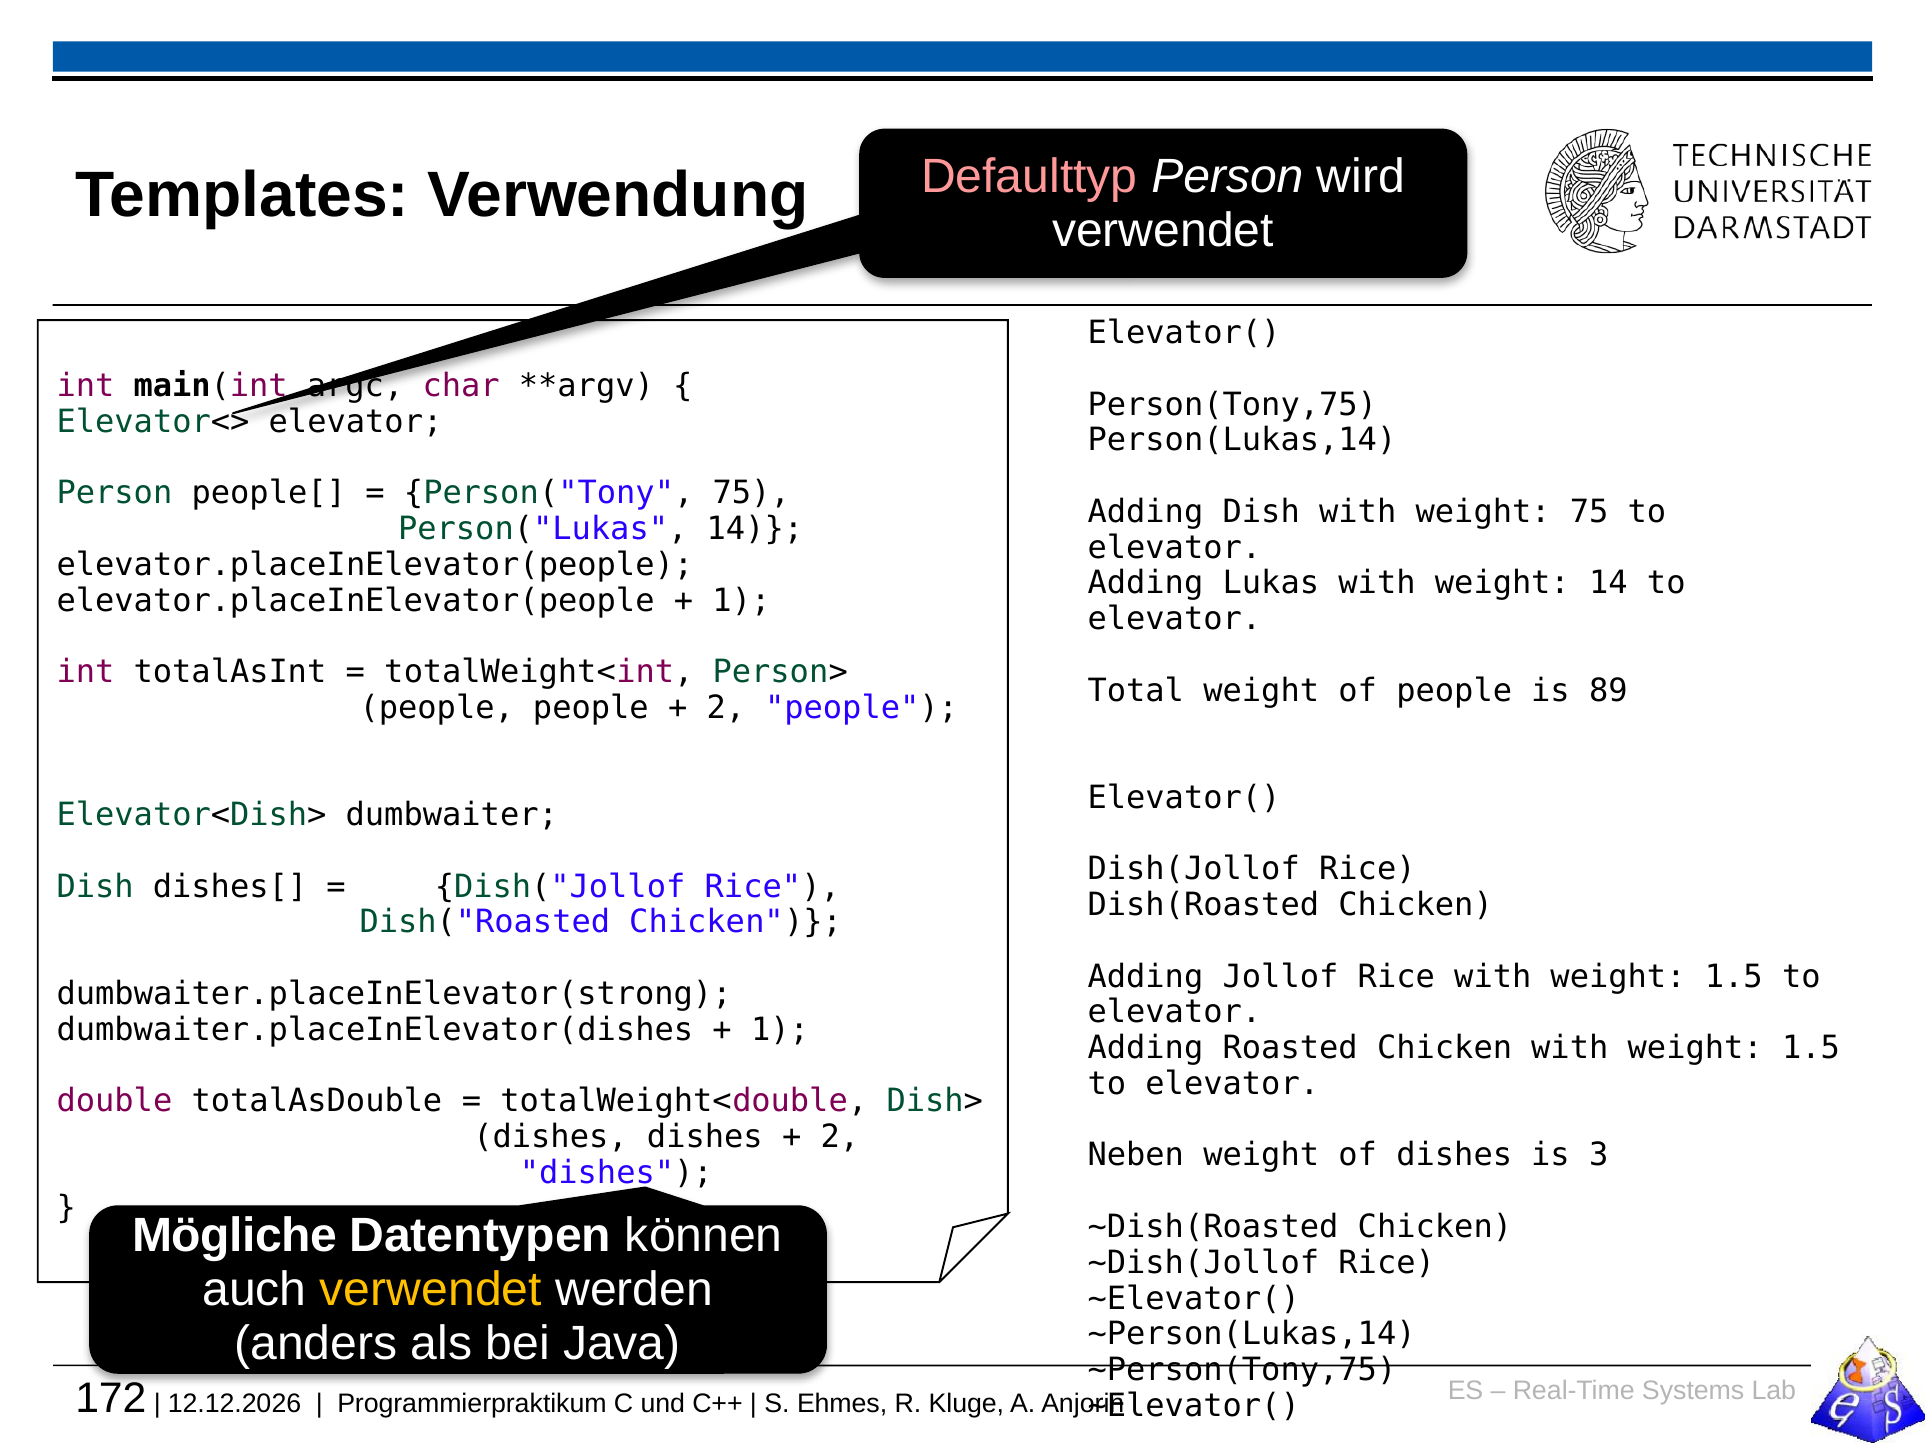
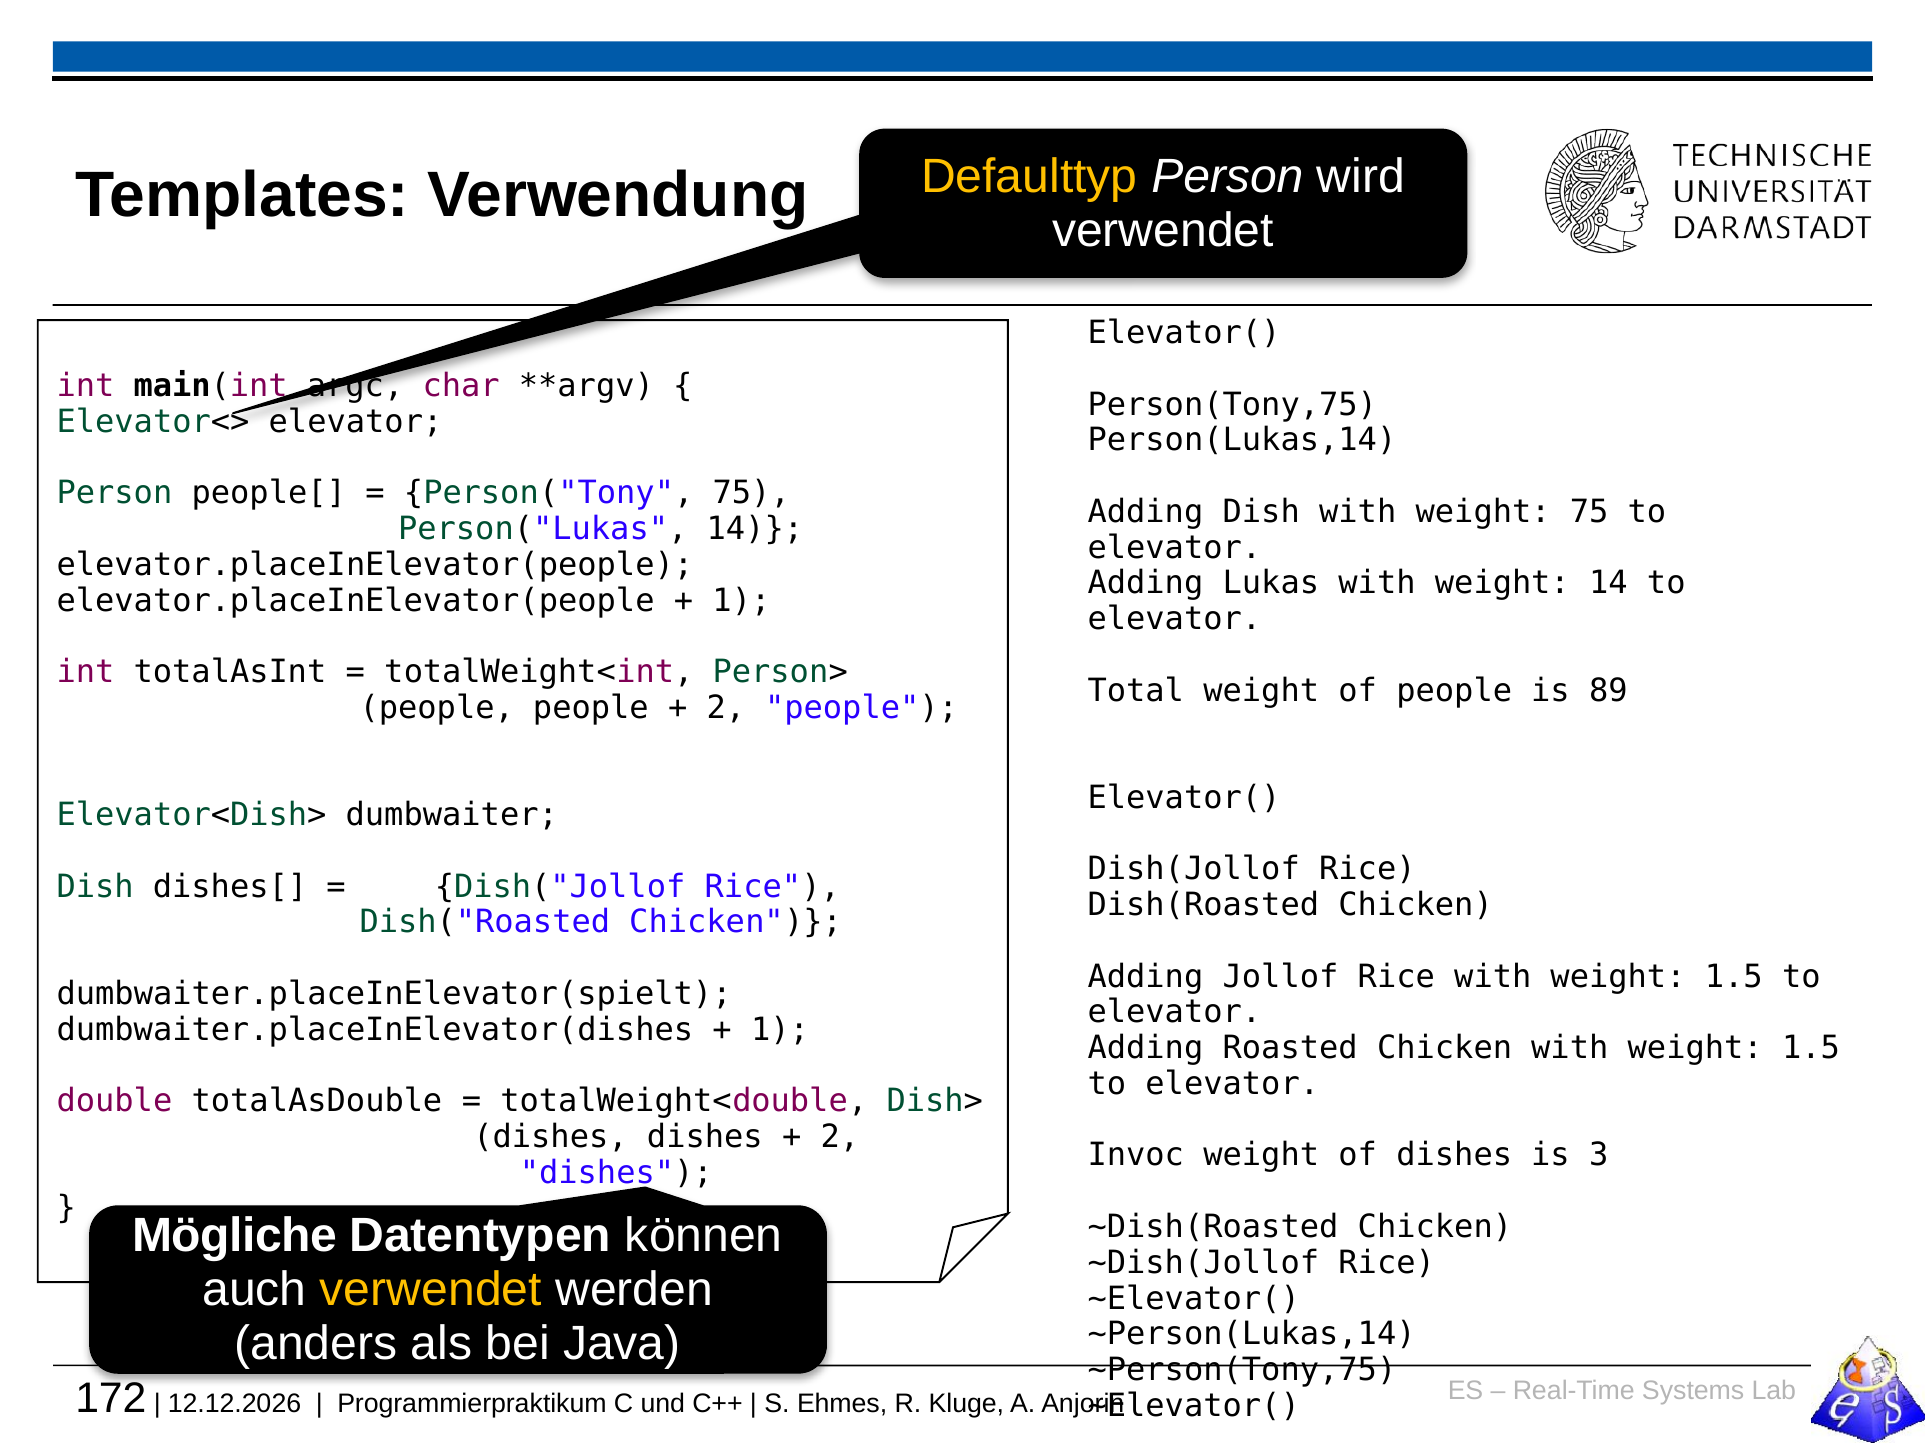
Defaulttyp colour: pink -> yellow
dumbwaiter.placeInElevator(strong: dumbwaiter.placeInElevator(strong -> dumbwaiter.placeInElevator(spielt
Neben: Neben -> Invoc
